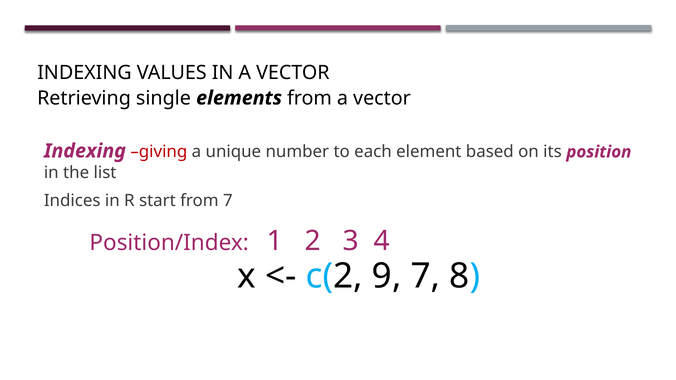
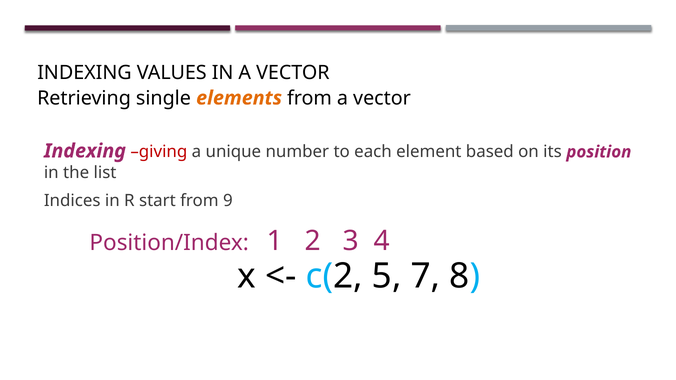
elements colour: black -> orange
from 7: 7 -> 9
9: 9 -> 5
